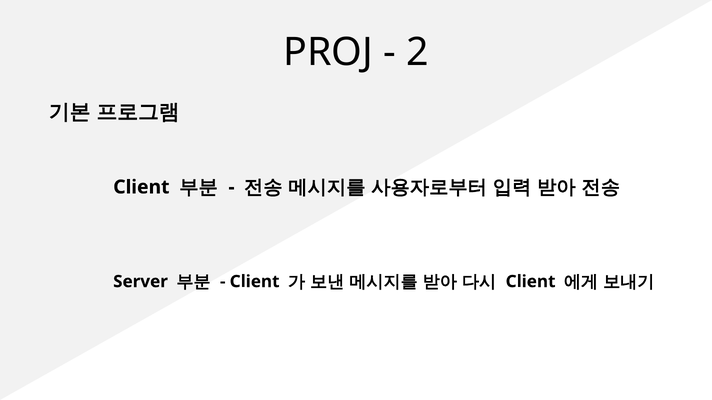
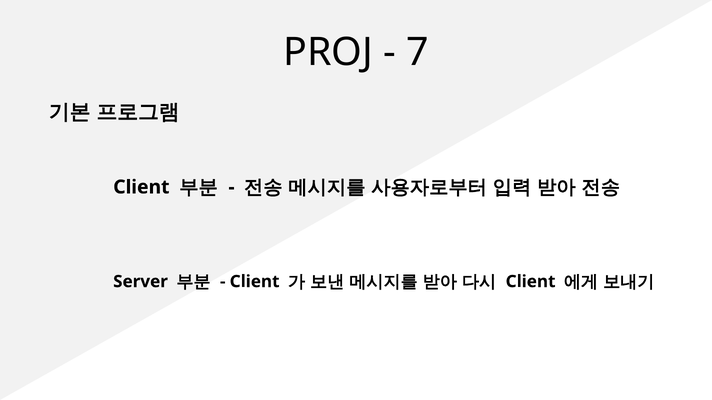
2: 2 -> 7
